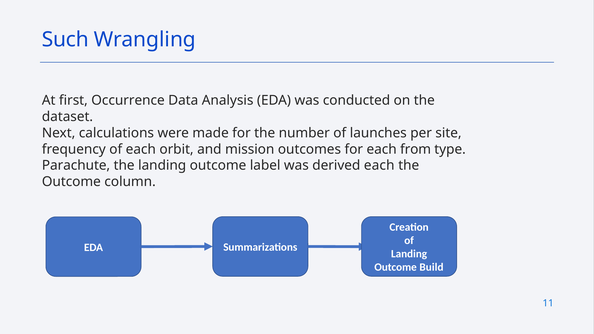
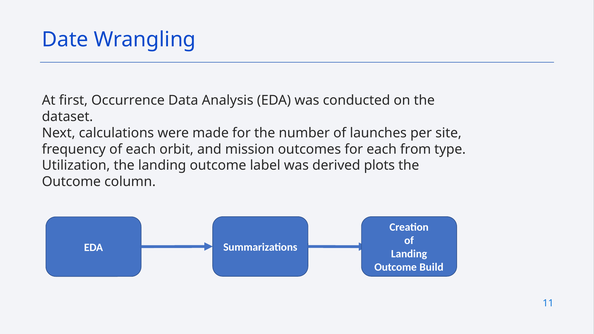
Such: Such -> Date
Parachute: Parachute -> Utilization
derived each: each -> plots
